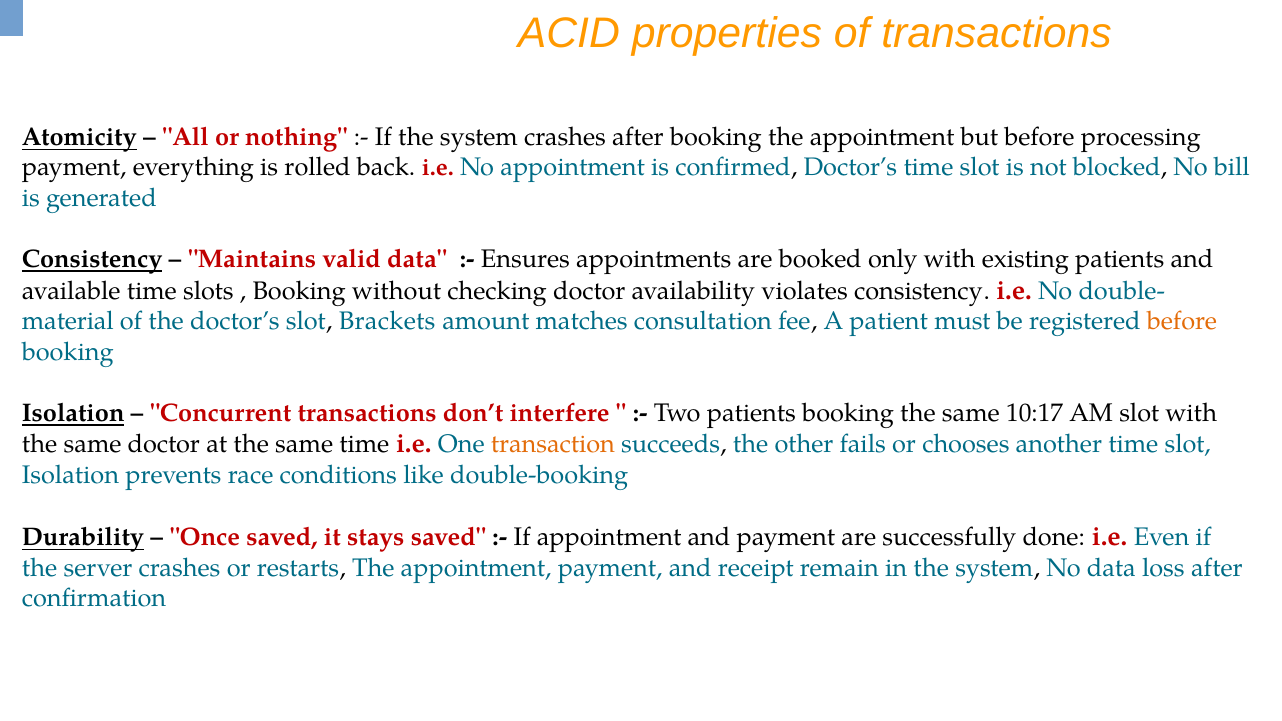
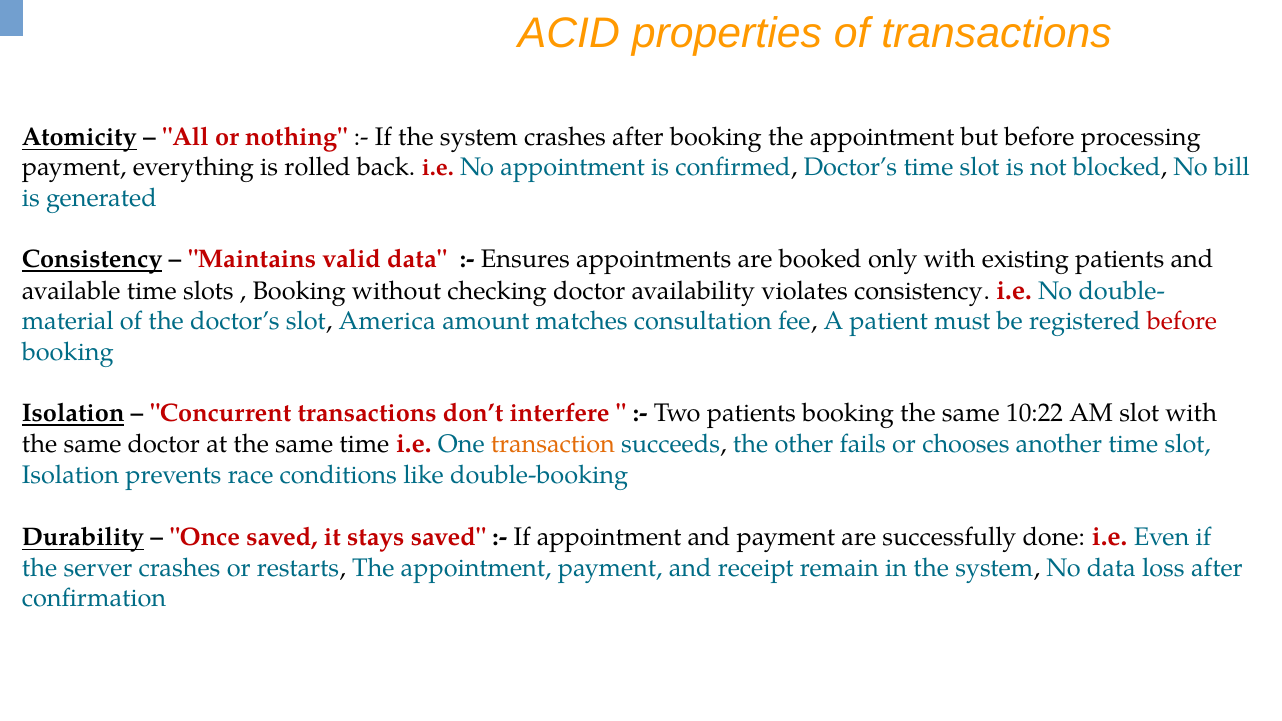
Brackets: Brackets -> America
before at (1182, 321) colour: orange -> red
10:17: 10:17 -> 10:22
